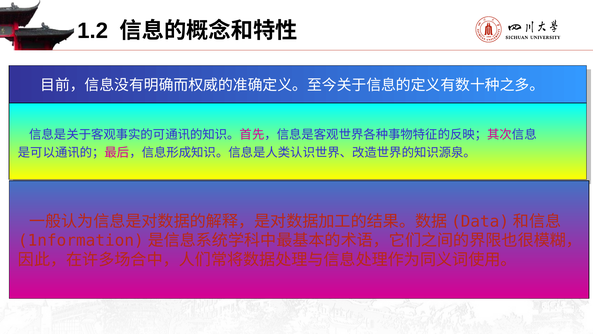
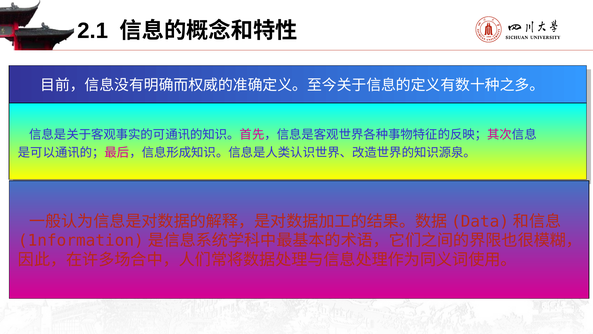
1.2: 1.2 -> 2.1
